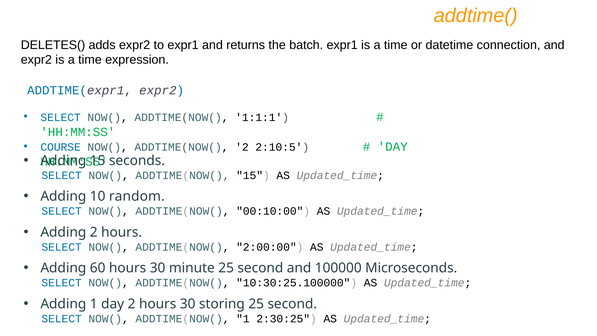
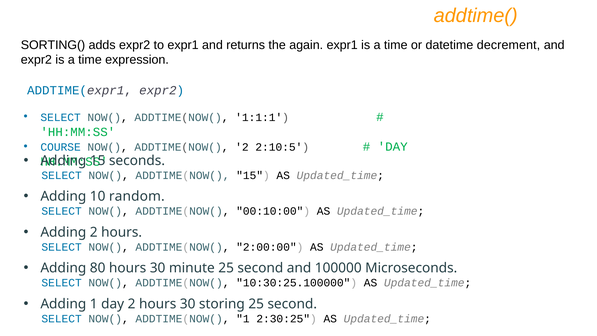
DELETES(: DELETES( -> SORTING(
batch: batch -> again
connection: connection -> decrement
60: 60 -> 80
